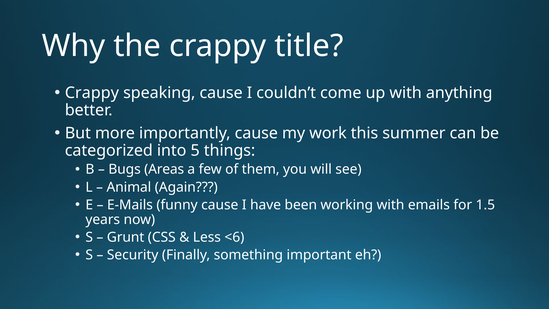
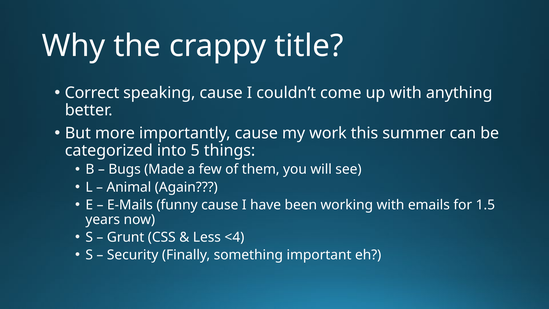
Crappy at (92, 93): Crappy -> Correct
Areas: Areas -> Made
<6: <6 -> <4
